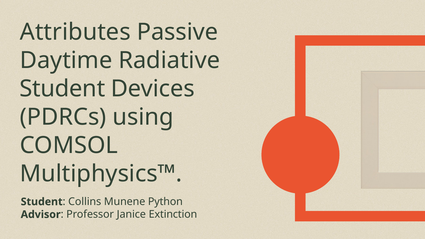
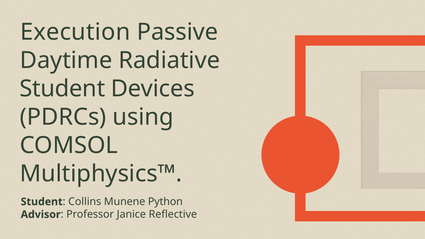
Attributes: Attributes -> Execution
Extinction: Extinction -> Reflective
